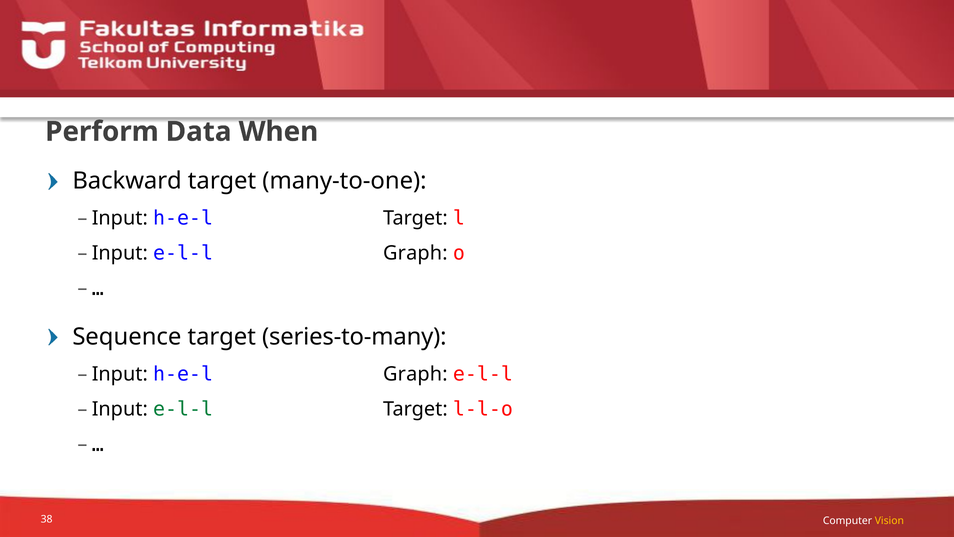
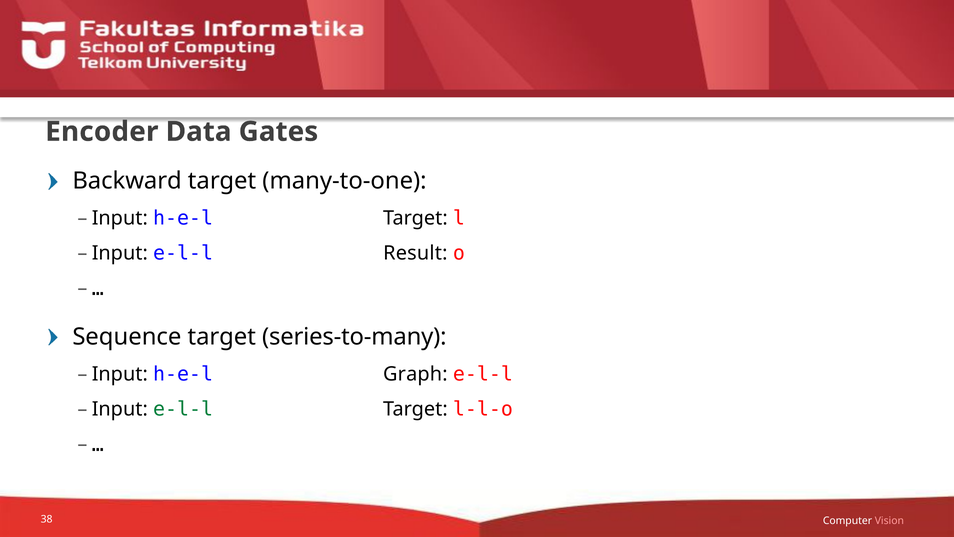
Perform: Perform -> Encoder
When: When -> Gates
e-l-l Graph: Graph -> Result
Vision colour: yellow -> pink
